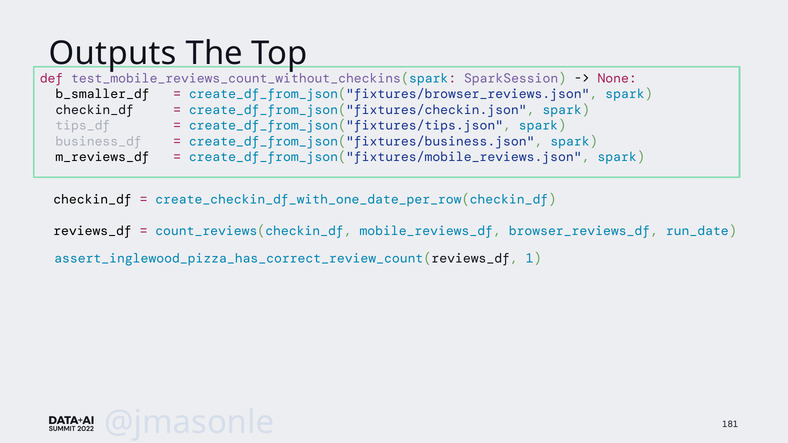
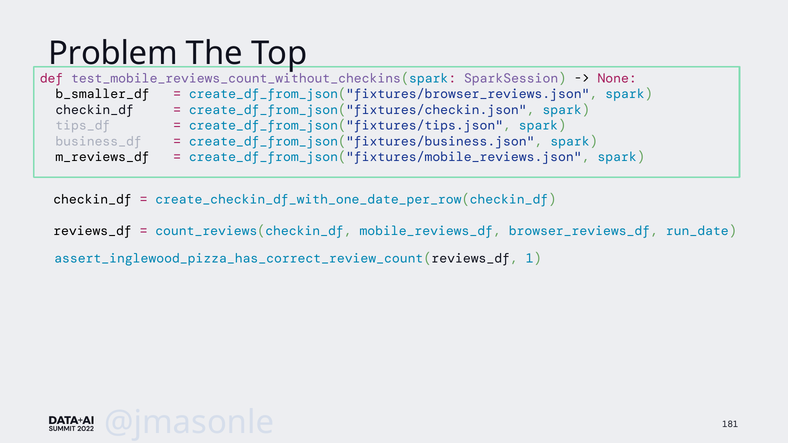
Outputs: Outputs -> Problem
